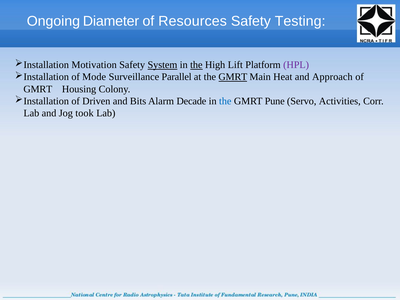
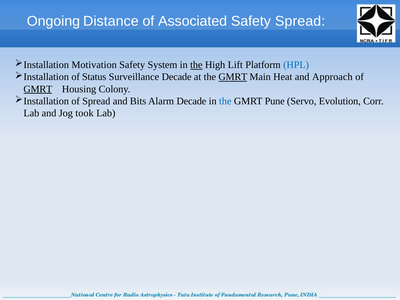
Diameter: Diameter -> Distance
Resources: Resources -> Associated
Safety Testing: Testing -> Spread
System underline: present -> none
HPL colour: purple -> blue
Mode: Mode -> Status
Surveillance Parallel: Parallel -> Decade
GMRT at (38, 89) underline: none -> present
of Driven: Driven -> Spread
Activities: Activities -> Evolution
